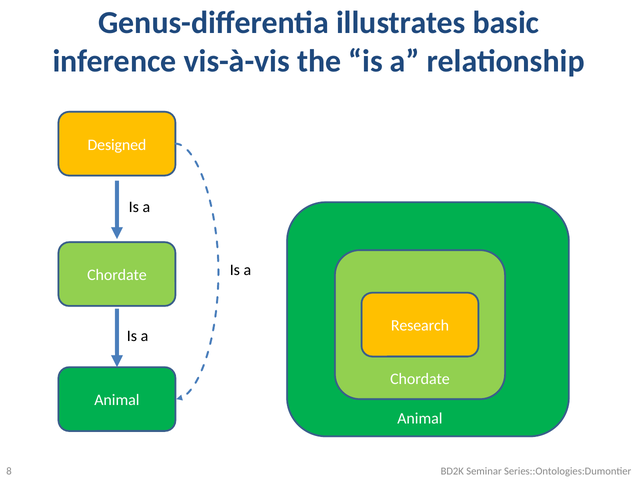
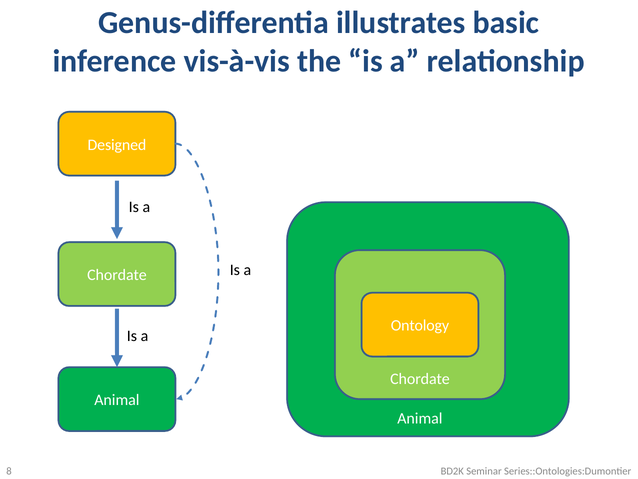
Research: Research -> Ontology
